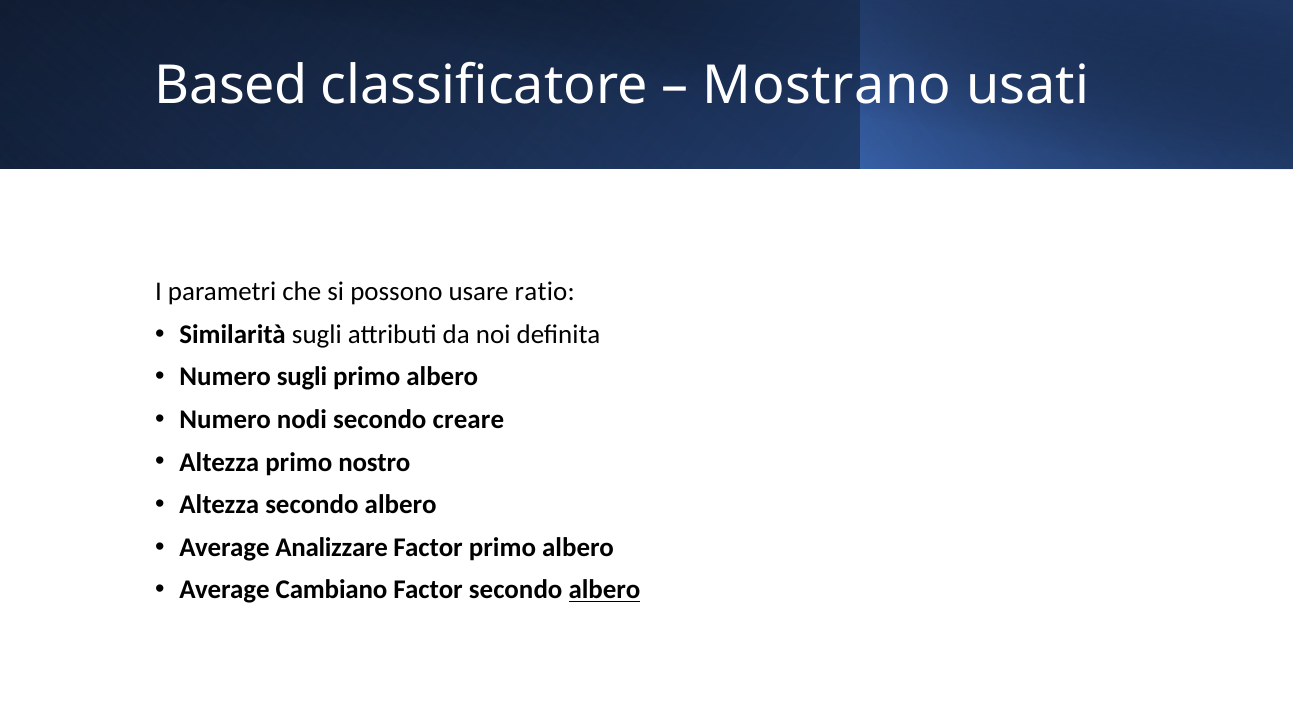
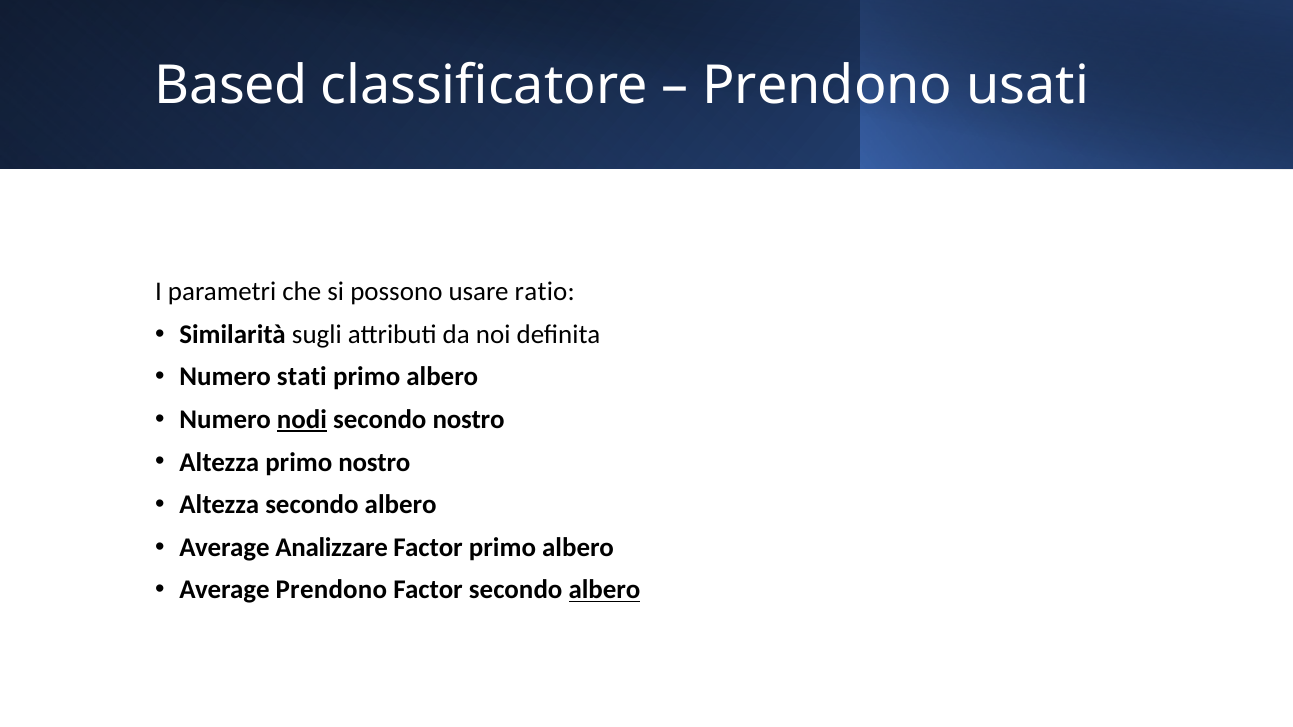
Mostrano at (827, 86): Mostrano -> Prendono
Numero sugli: sugli -> stati
nodi underline: none -> present
secondo creare: creare -> nostro
Average Cambiano: Cambiano -> Prendono
